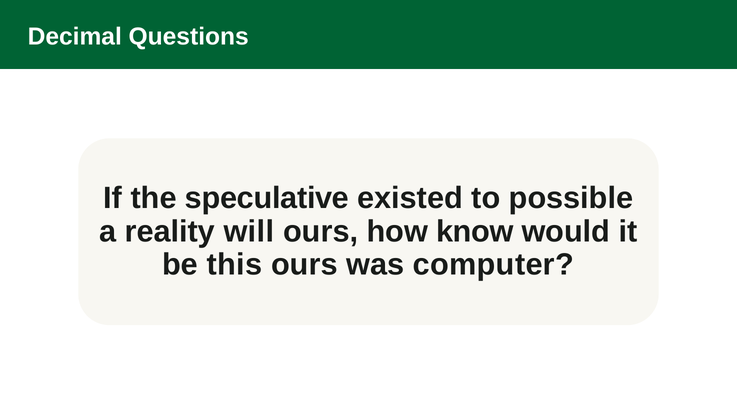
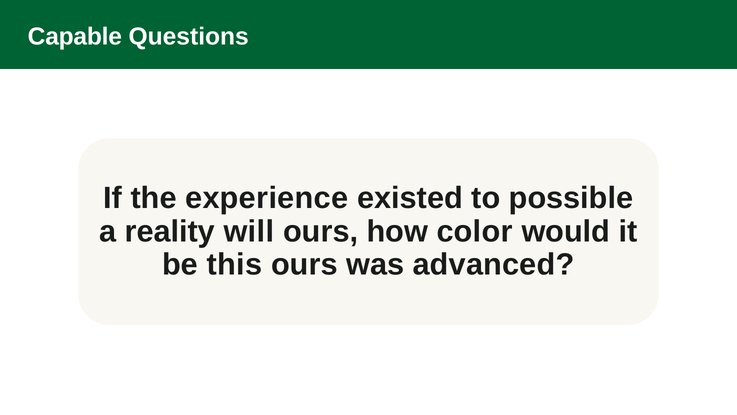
Decimal: Decimal -> Capable
speculative: speculative -> experience
know: know -> color
computer: computer -> advanced
